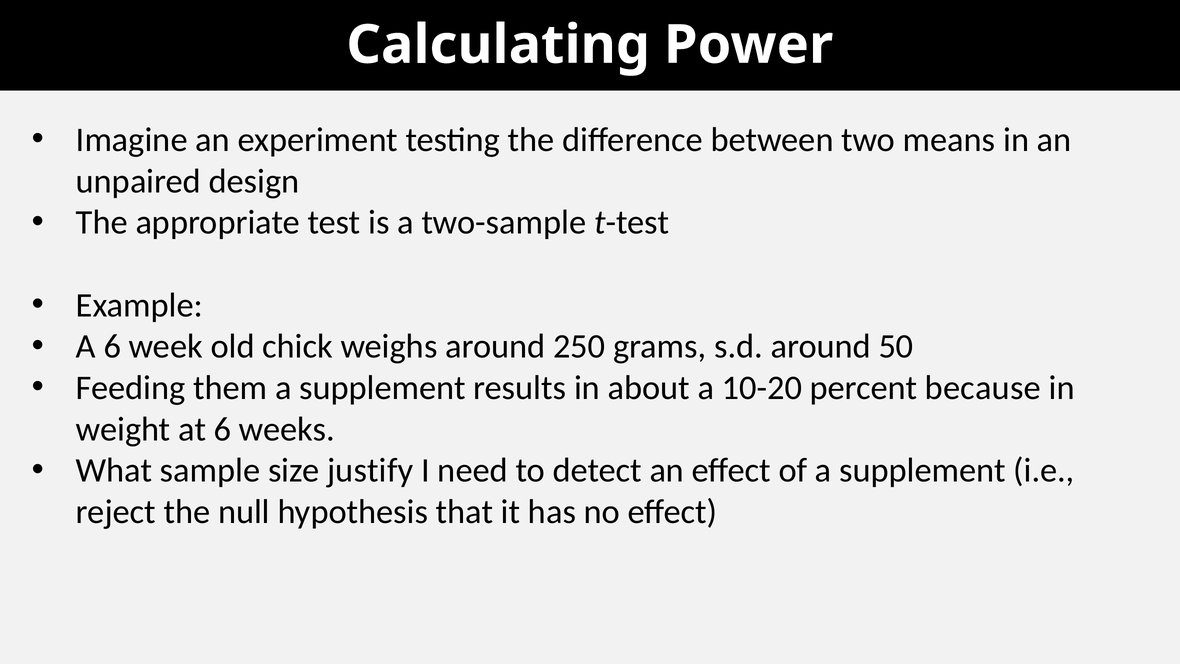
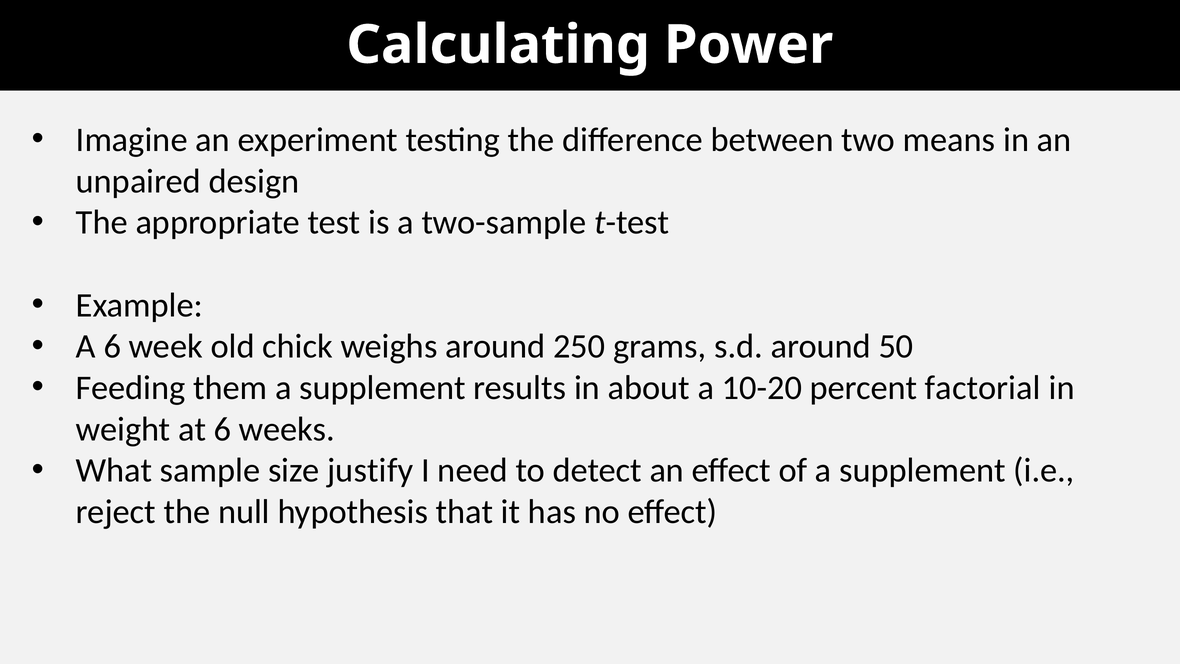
because: because -> factorial
